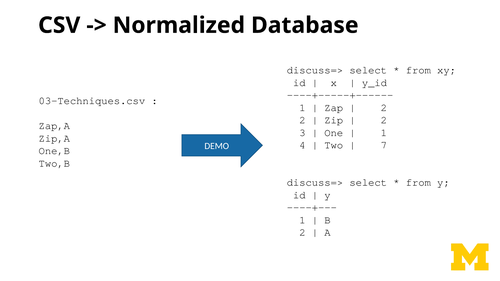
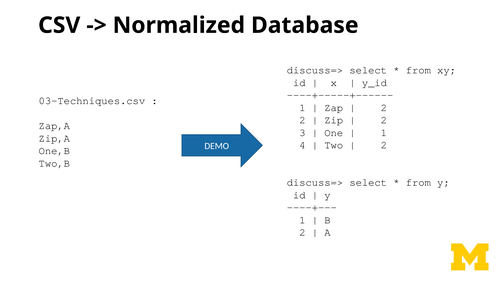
7 at (384, 145): 7 -> 2
